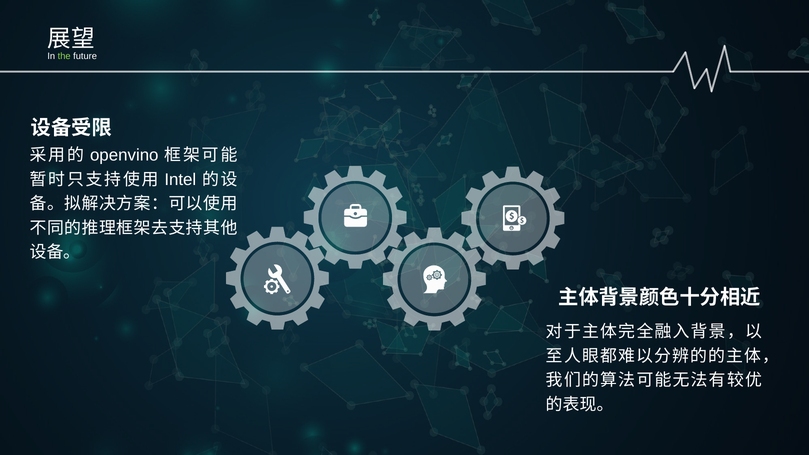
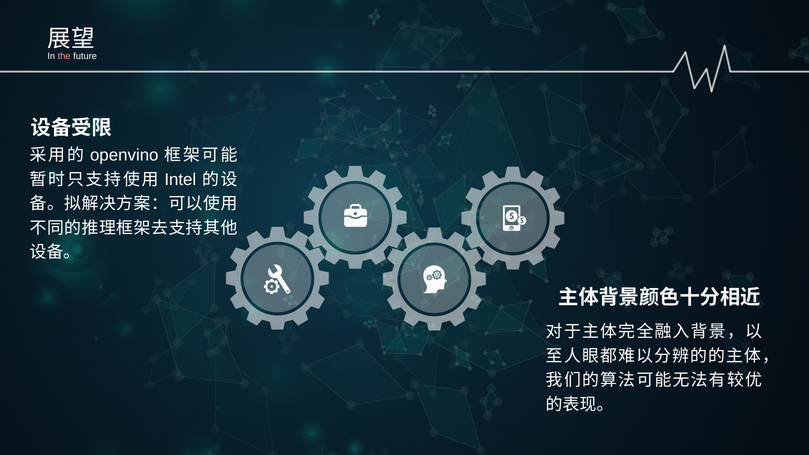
the colour: light green -> pink
